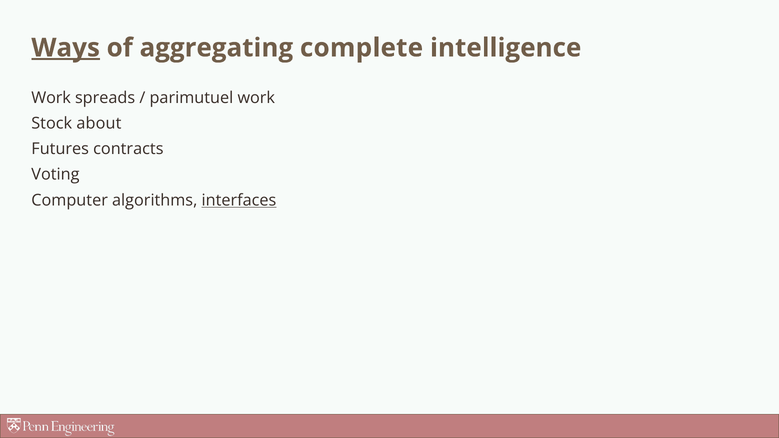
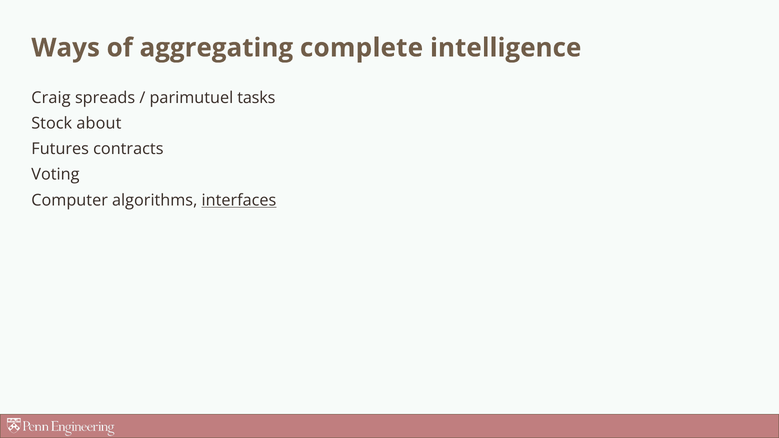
Ways underline: present -> none
Work at (51, 98): Work -> Craig
parimutuel work: work -> tasks
